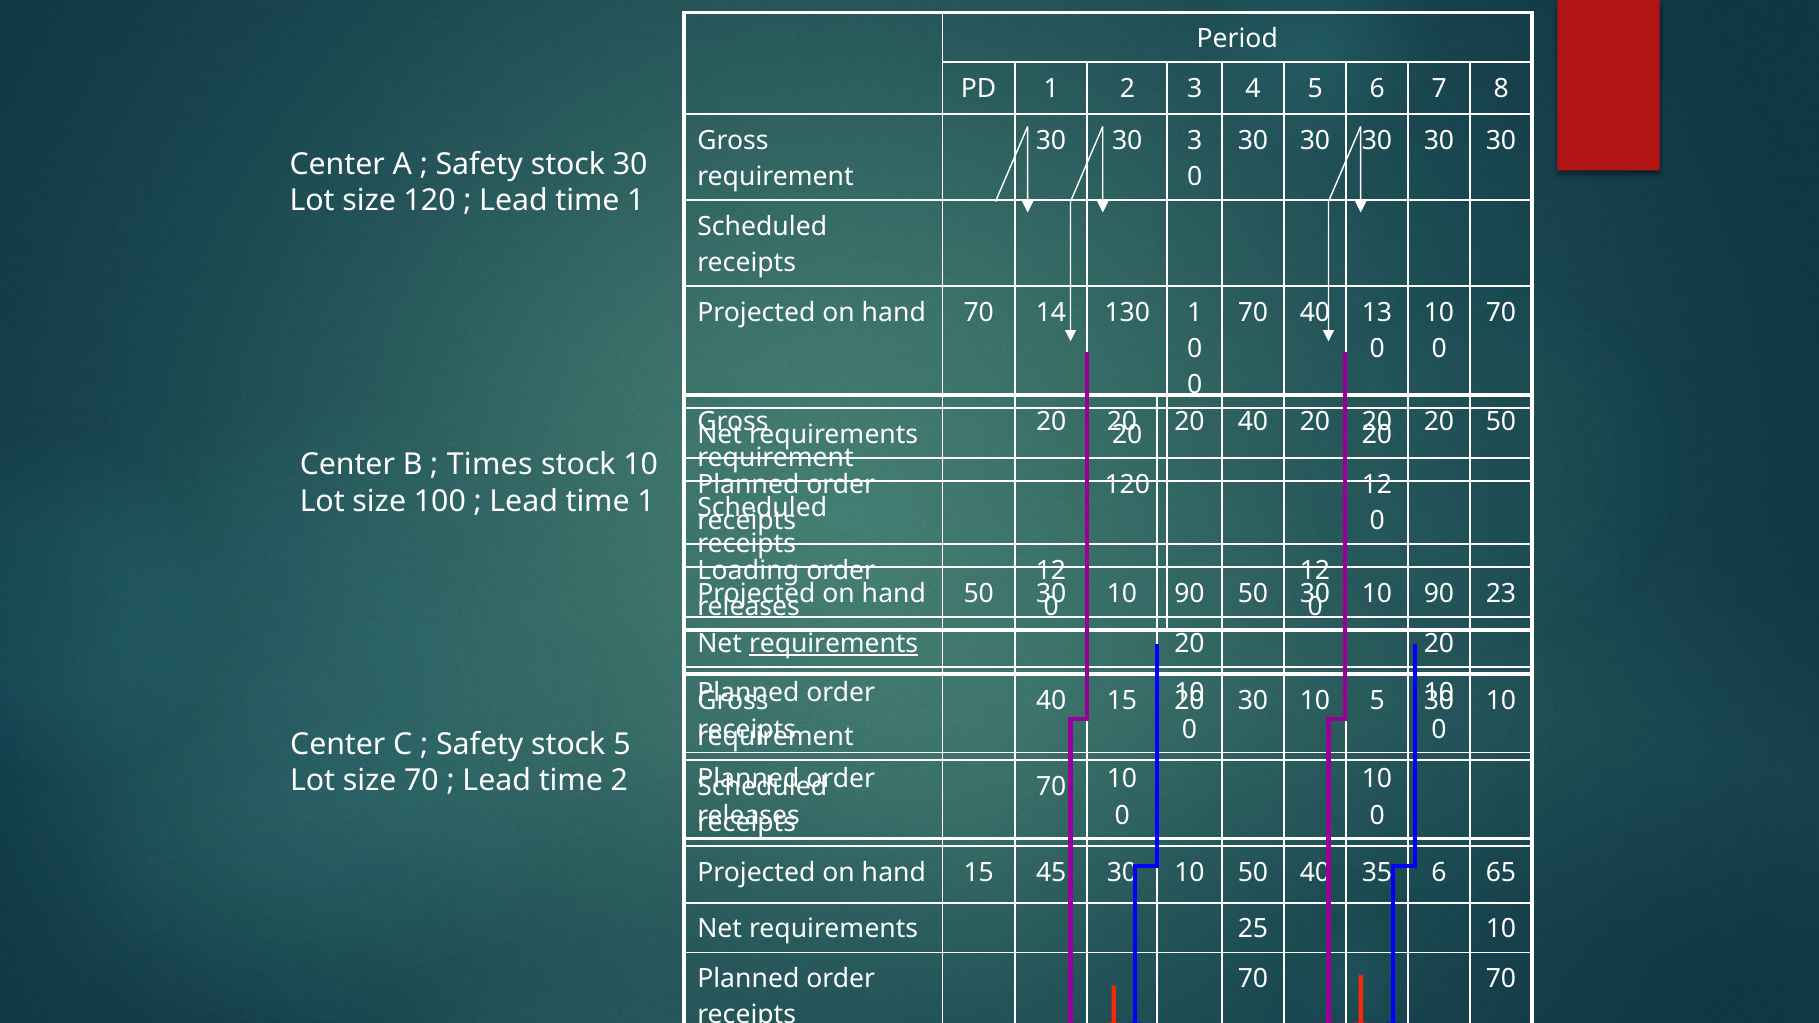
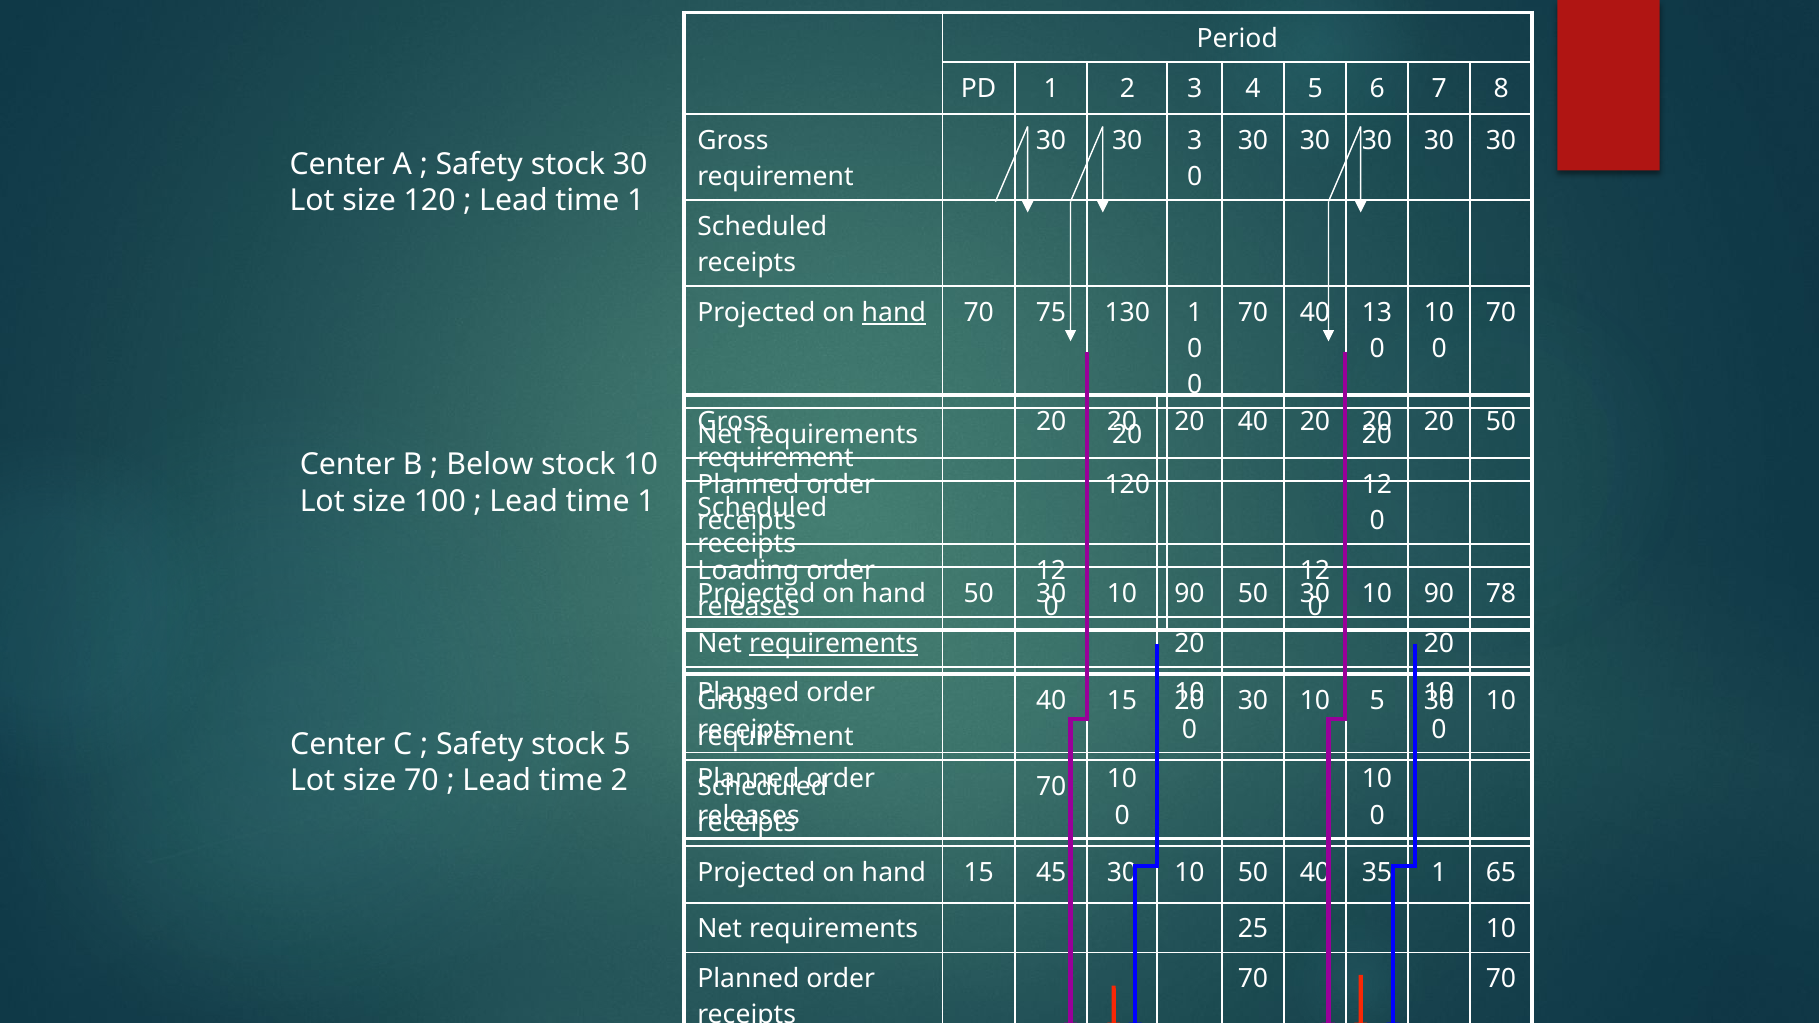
hand at (894, 313) underline: none -> present
14: 14 -> 75
Times: Times -> Below
23: 23 -> 78
35 6: 6 -> 1
